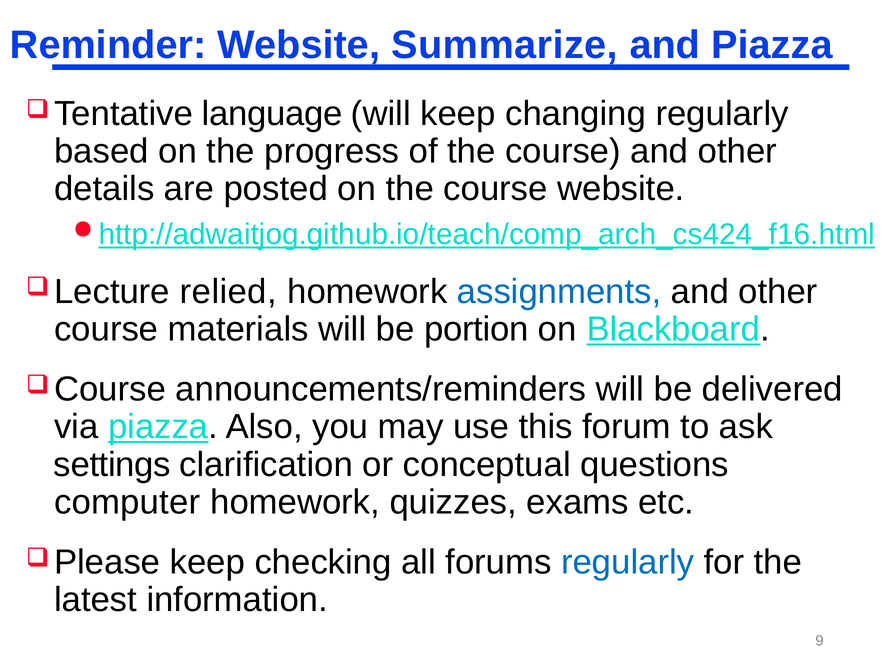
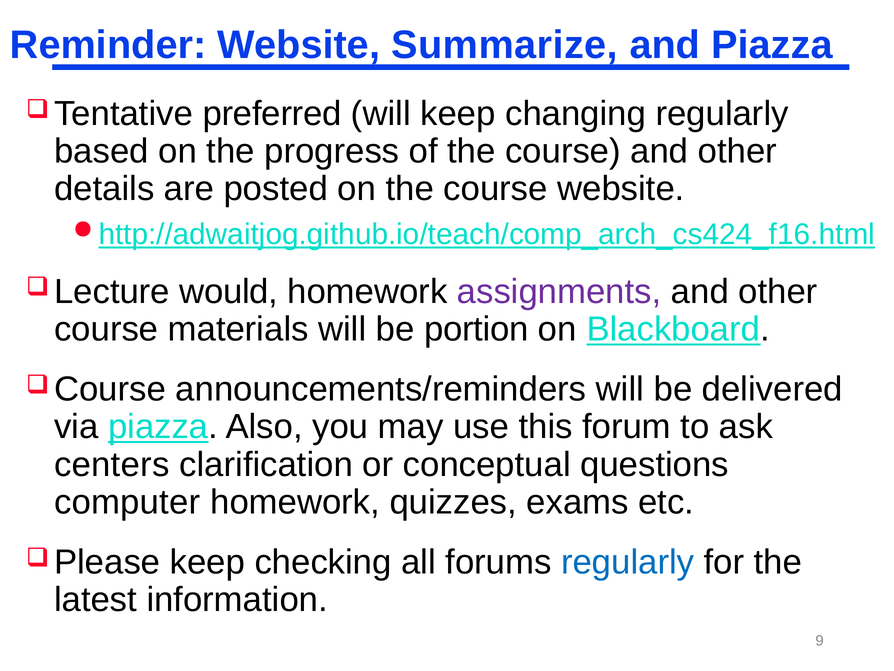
language: language -> preferred
relied: relied -> would
assignments colour: blue -> purple
settings: settings -> centers
